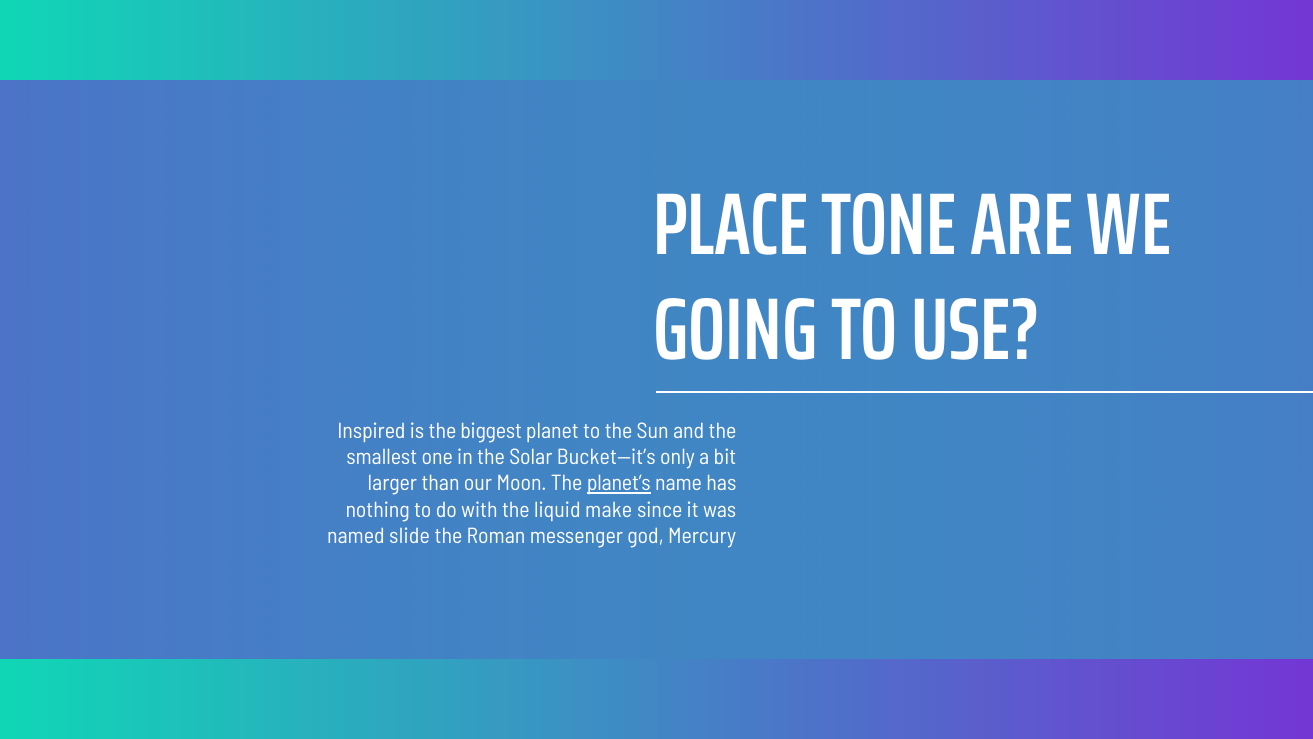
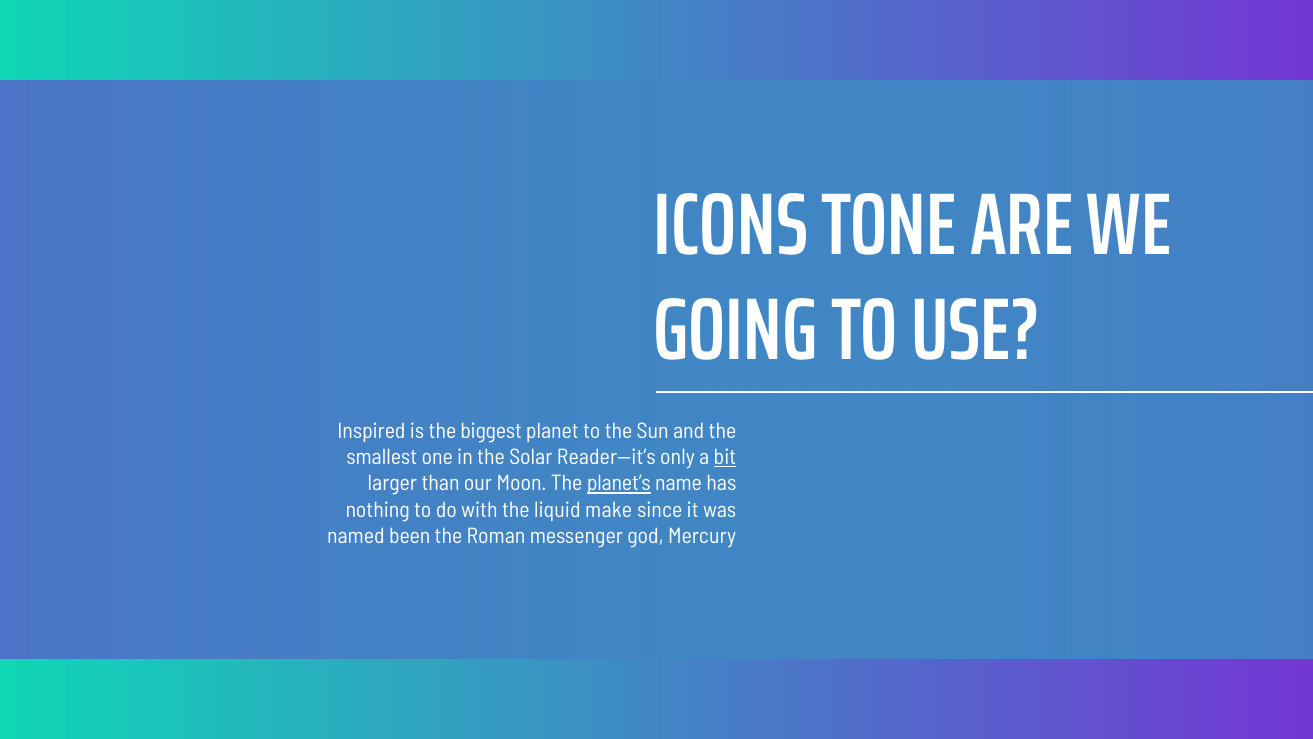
PLACE: PLACE -> ICONS
Bucket—it’s: Bucket—it’s -> Reader—it’s
bit underline: none -> present
slide: slide -> been
